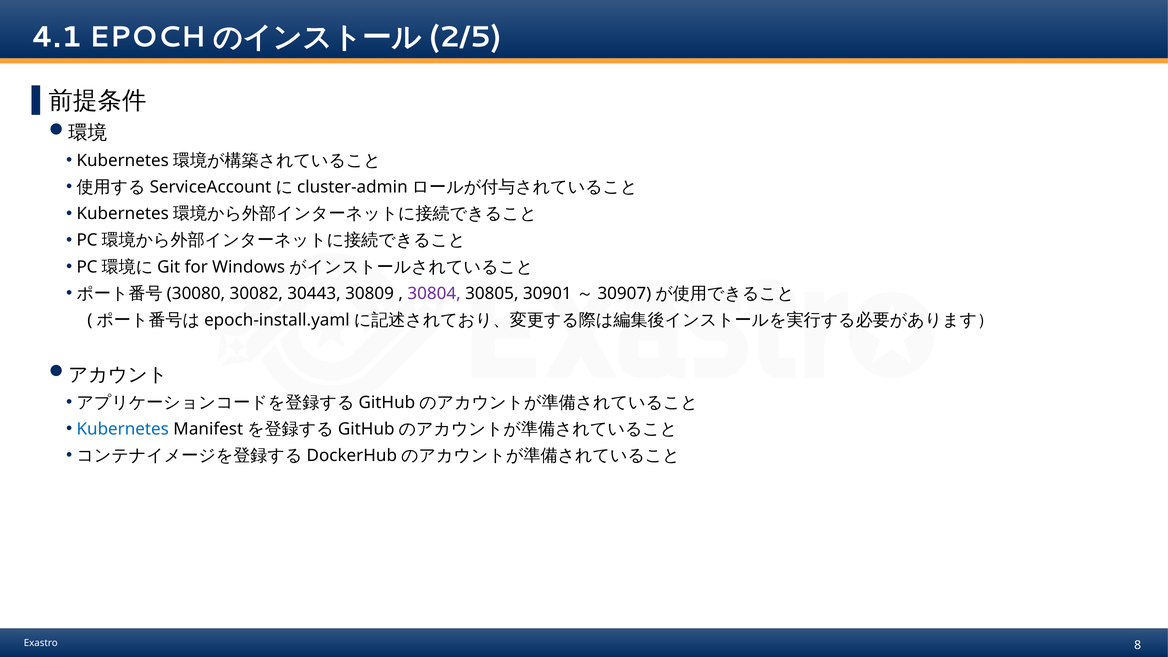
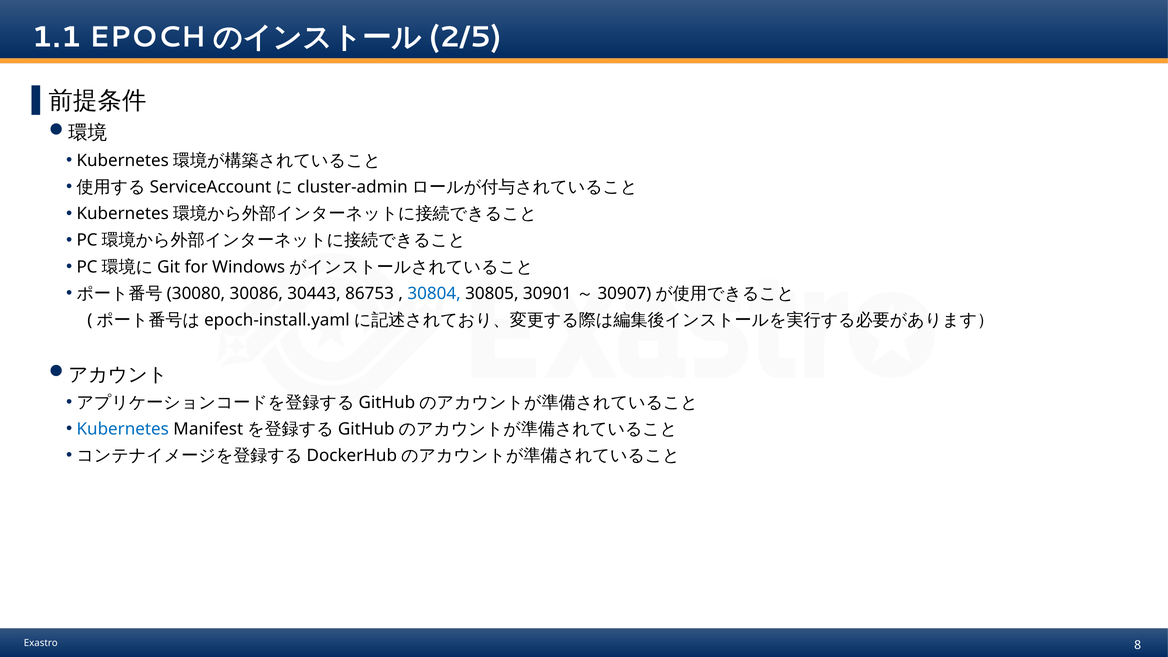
4.1: 4.1 -> 1.1
30082: 30082 -> 30086
30809: 30809 -> 86753
30804 colour: purple -> blue
